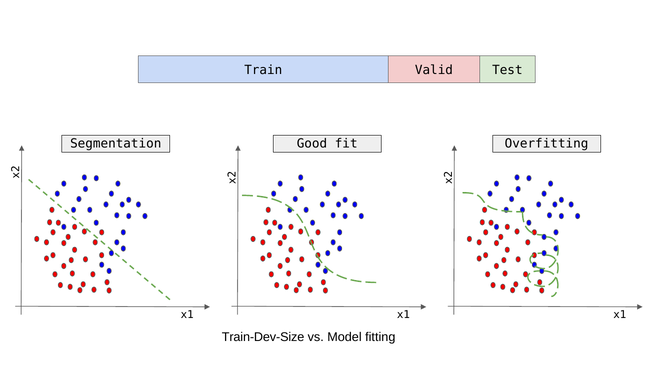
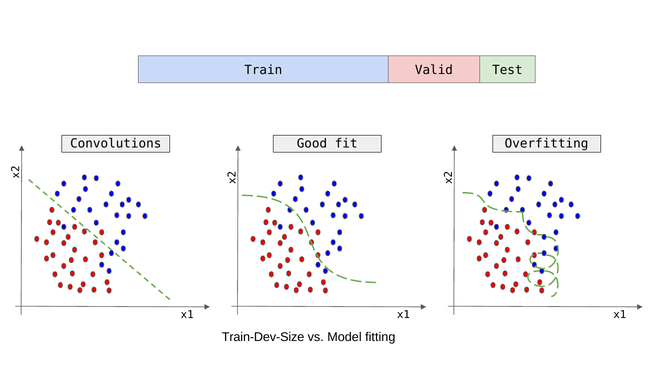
Segmentation: Segmentation -> Convolutions
